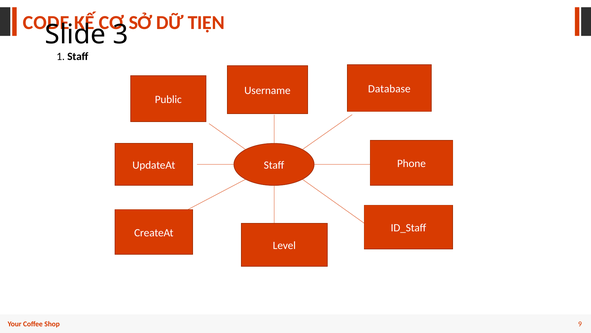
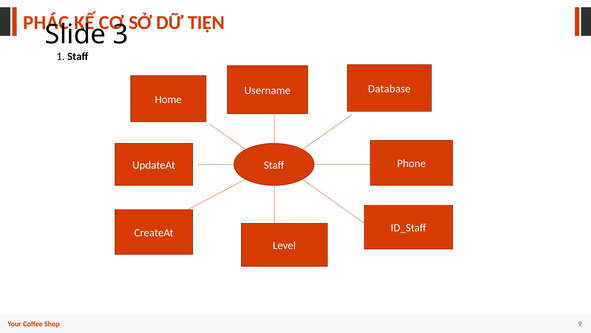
CODE: CODE -> PHÁC
Public: Public -> Home
